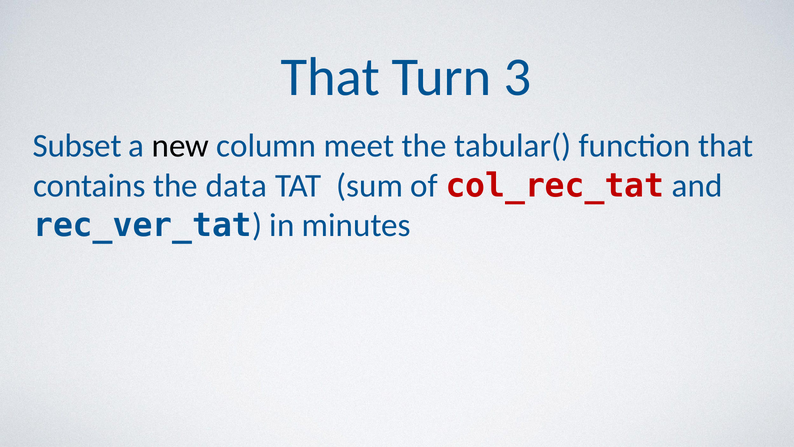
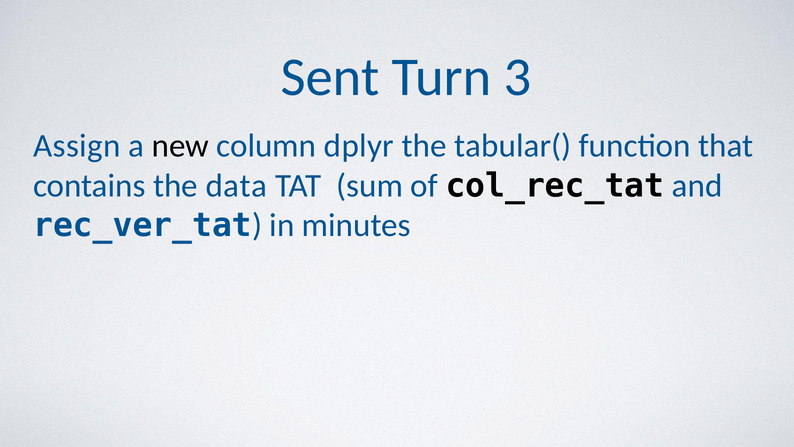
That at (330, 77): That -> Sent
Subset: Subset -> Assign
meet: meet -> dplyr
col_rec_tat colour: red -> black
